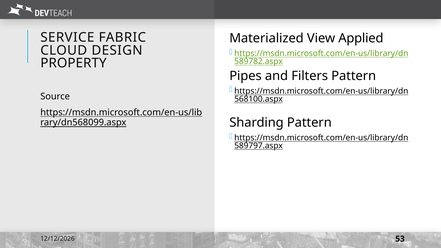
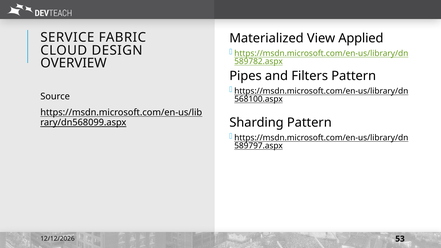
PROPERTY: PROPERTY -> OVERVIEW
